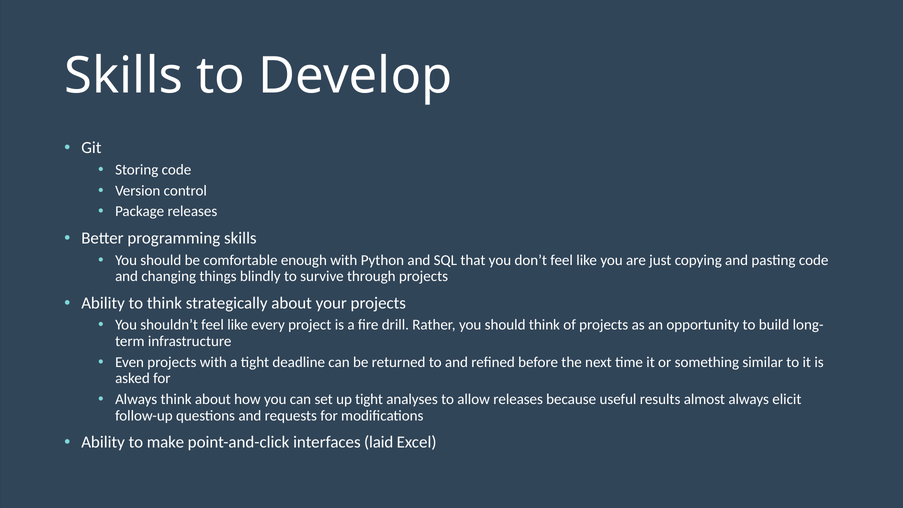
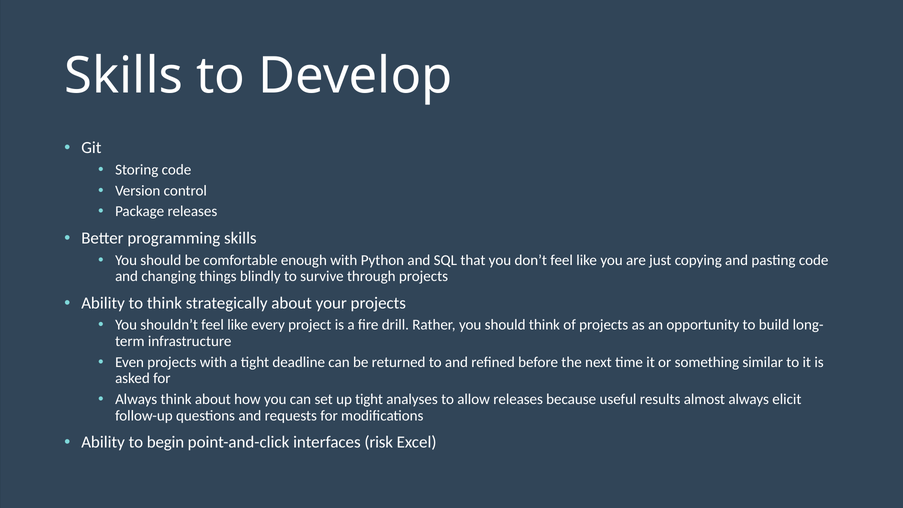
make: make -> begin
laid: laid -> risk
